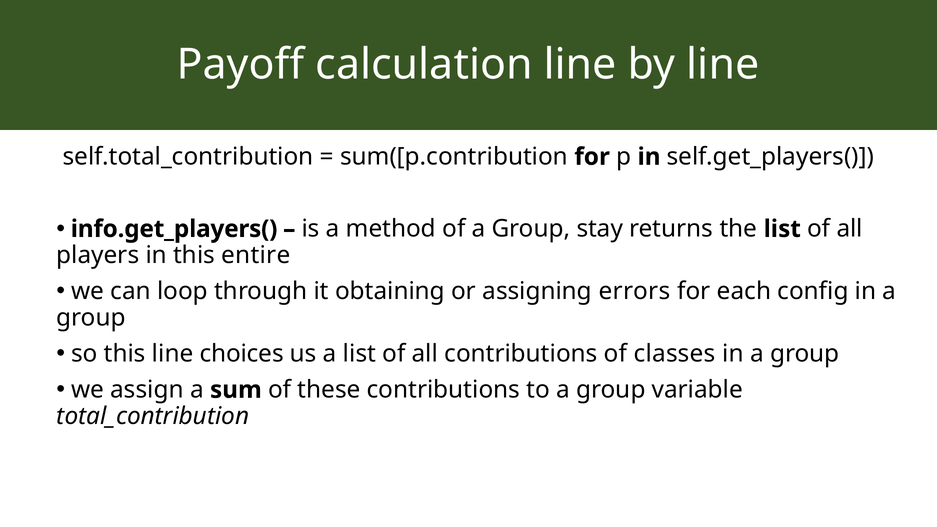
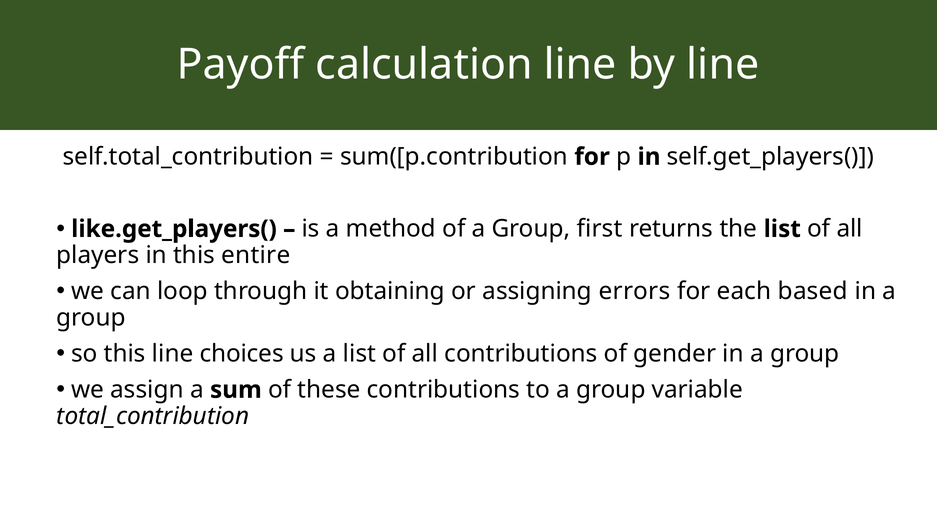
info.get_players(: info.get_players( -> like.get_players(
stay: stay -> first
config: config -> based
classes: classes -> gender
